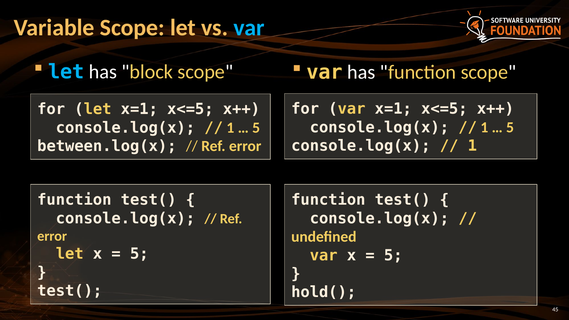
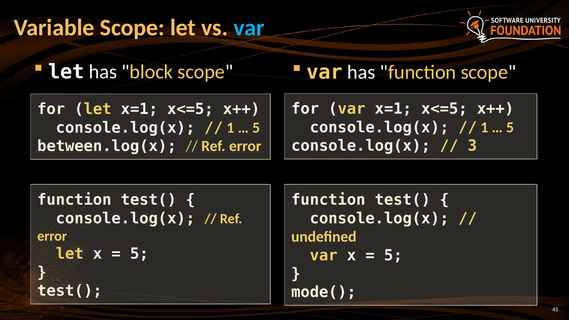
let at (66, 72) colour: light blue -> white
1 at (472, 146): 1 -> 3
hold(: hold( -> mode(
